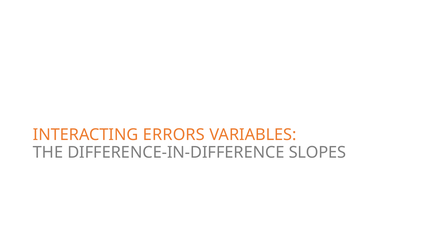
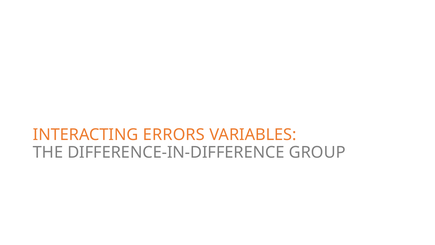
SLOPES: SLOPES -> GROUP
